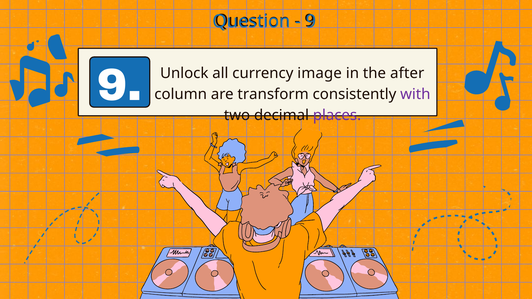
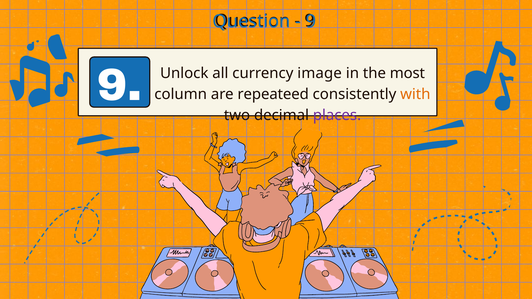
after: after -> most
transform: transform -> repeateed
with colour: purple -> orange
